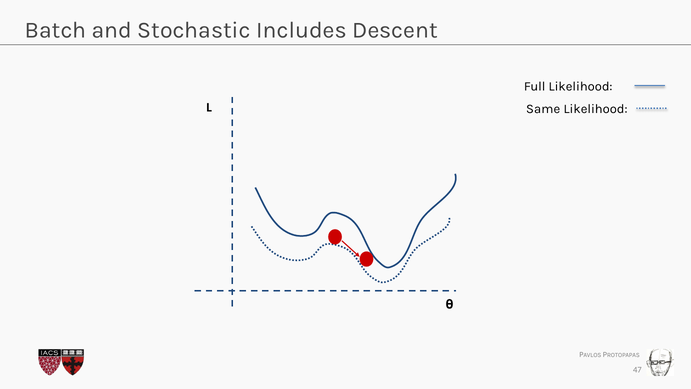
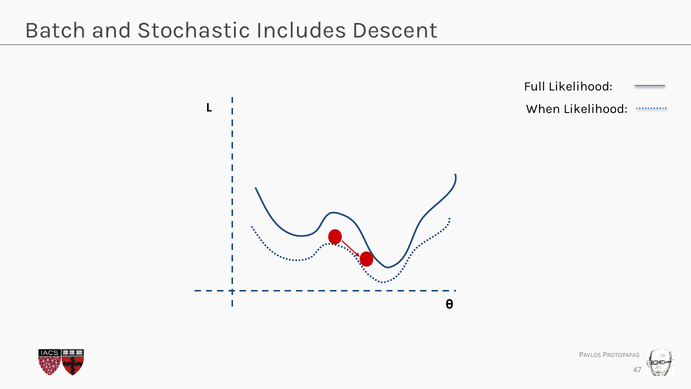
Same: Same -> When
